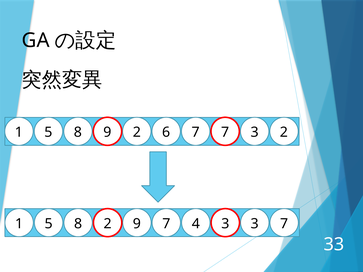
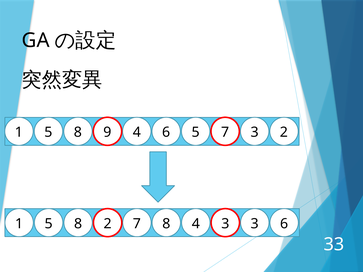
5 2: 2 -> 4
6 7: 7 -> 5
5 9: 9 -> 7
8 7: 7 -> 8
4 7: 7 -> 6
